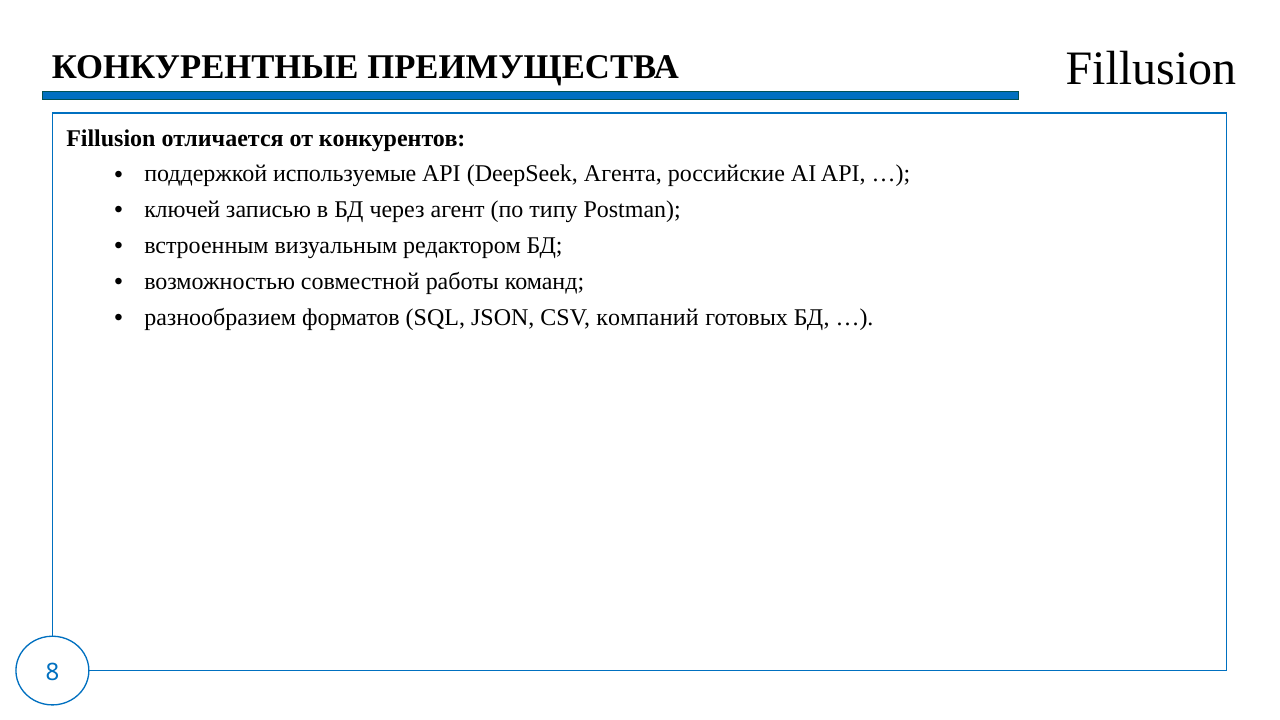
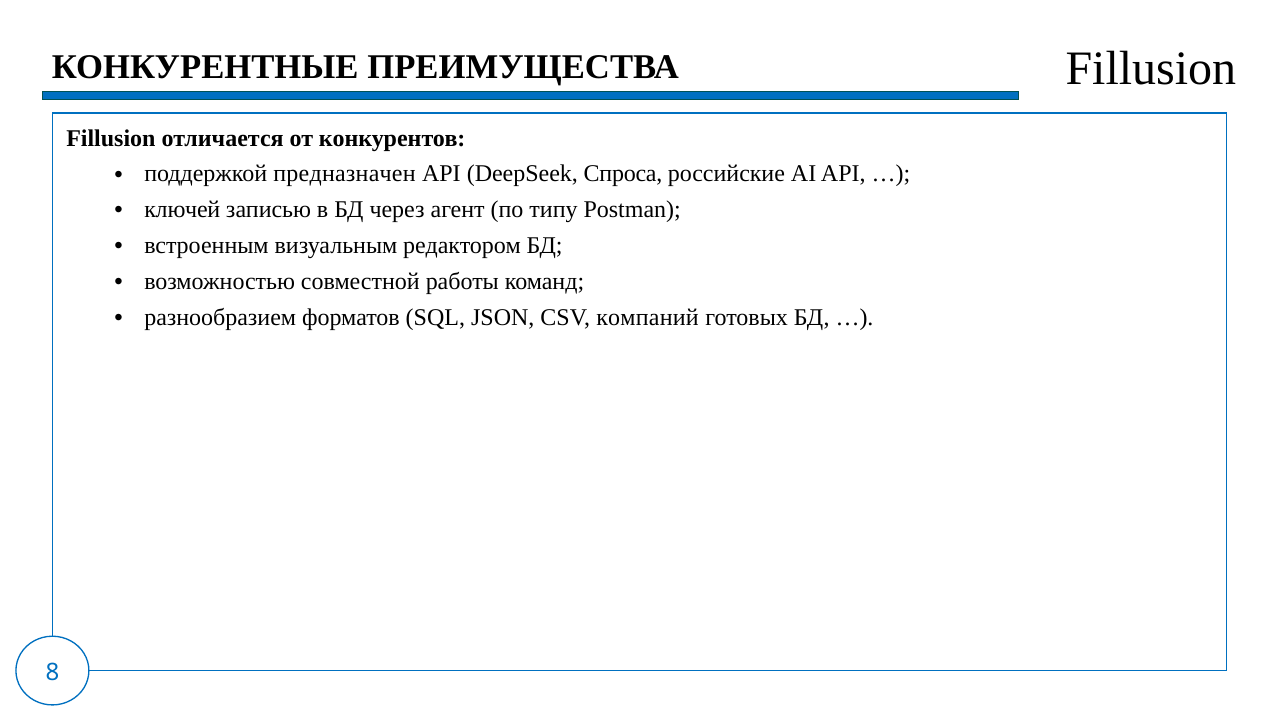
используемые: используемые -> предназначен
Агента: Агента -> Спроса
